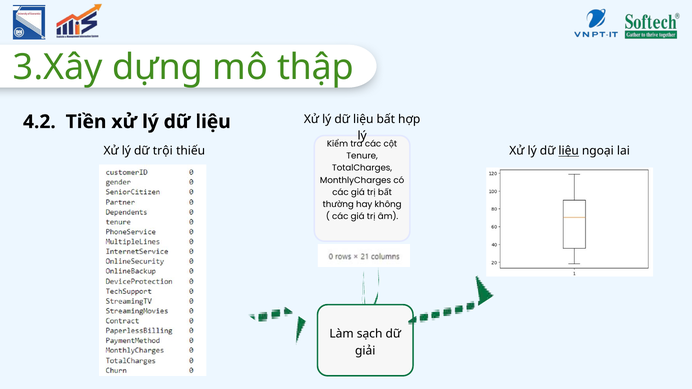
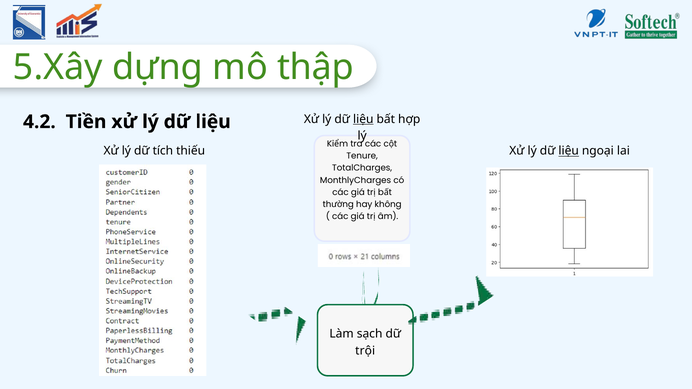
3.Xây: 3.Xây -> 5.Xây
liệu at (363, 119) underline: none -> present
trội: trội -> tích
giải: giải -> trội
